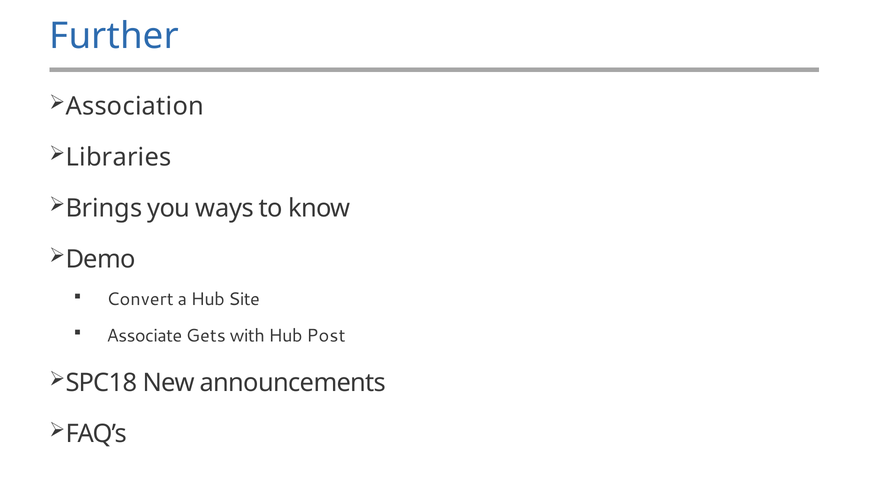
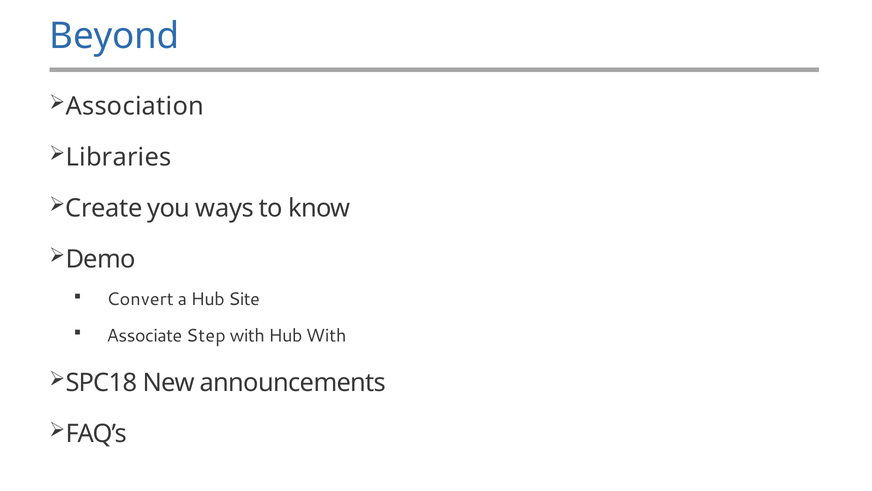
Further: Further -> Beyond
Brings: Brings -> Create
Gets: Gets -> Step
Hub Post: Post -> With
